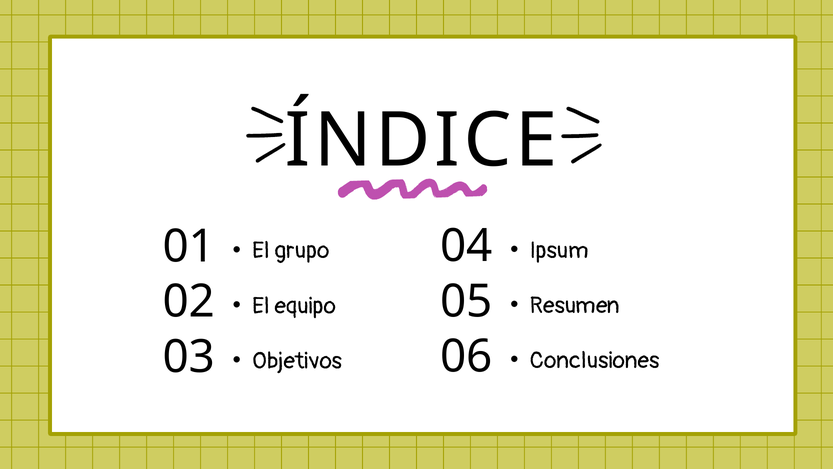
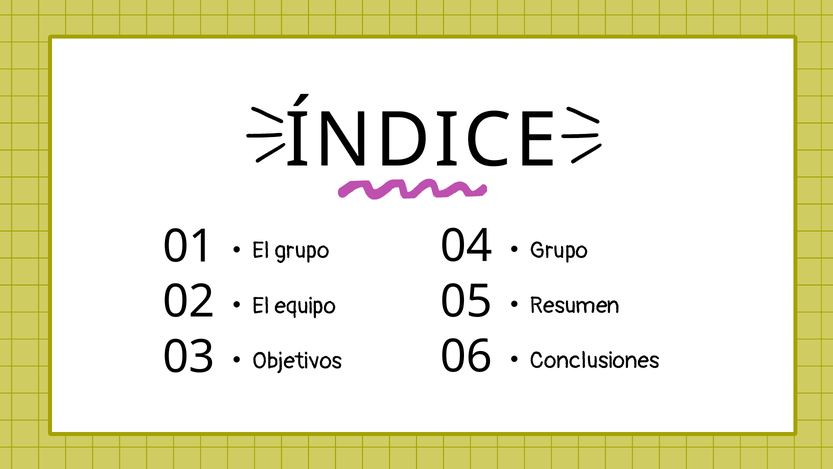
Ipsum at (559, 250): Ipsum -> Grupo
